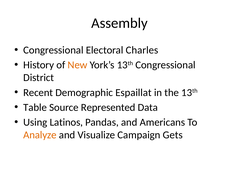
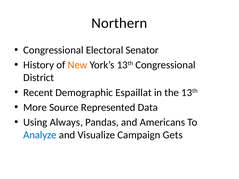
Assembly: Assembly -> Northern
Charles: Charles -> Senator
Table: Table -> More
Latinos: Latinos -> Always
Analyze colour: orange -> blue
